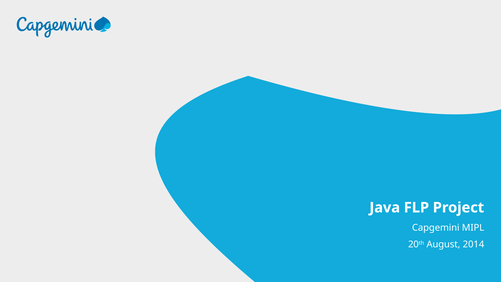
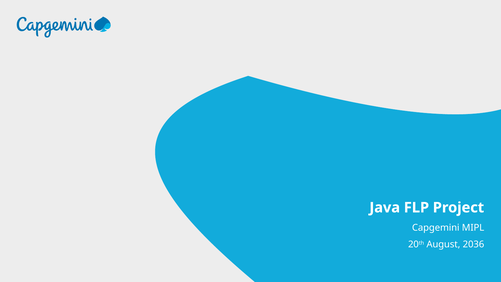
2014: 2014 -> 2036
